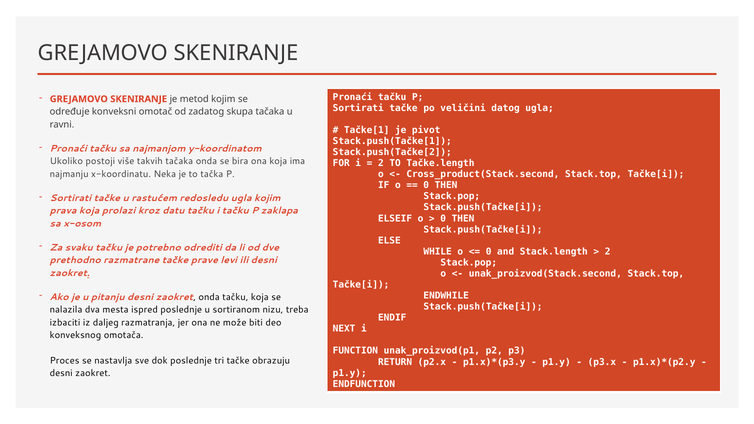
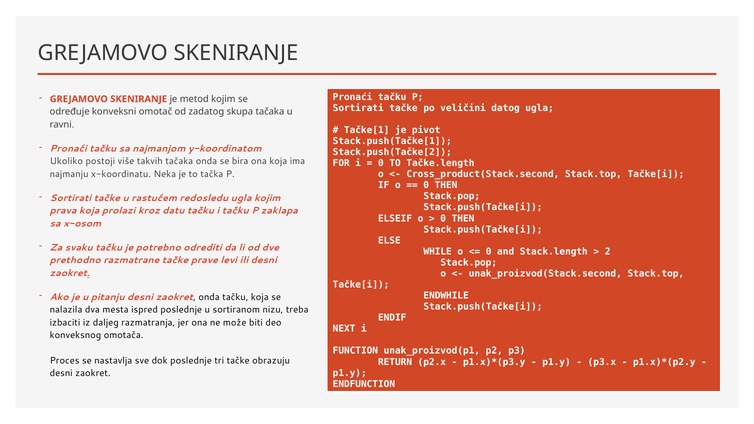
2 at (381, 163): 2 -> 0
